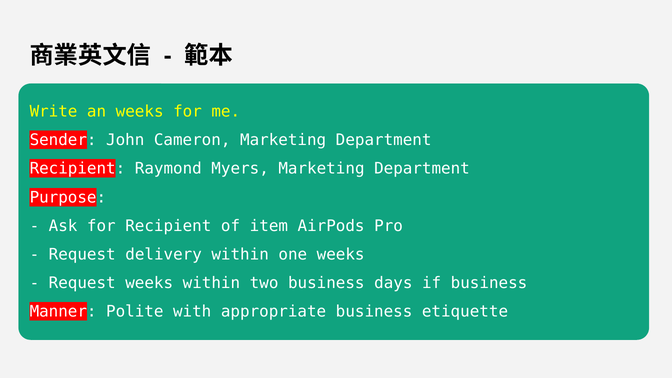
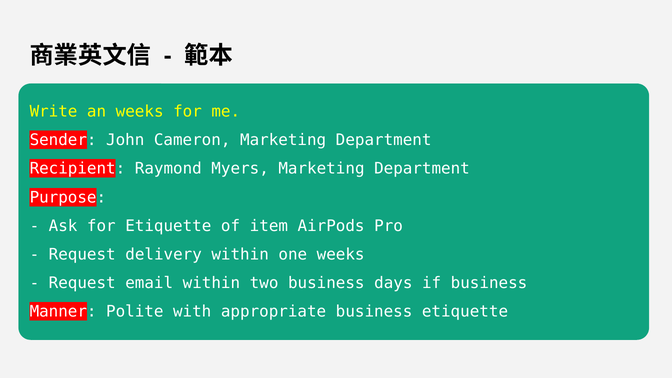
for Recipient: Recipient -> Etiquette
Request weeks: weeks -> email
